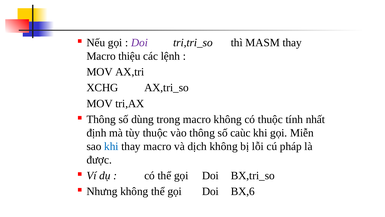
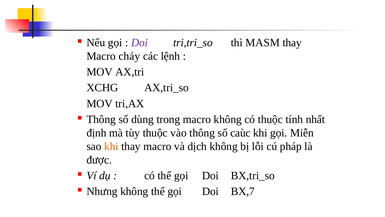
thiệu: thiệu -> cháy
khi at (111, 146) colour: blue -> orange
BX,6: BX,6 -> BX,7
